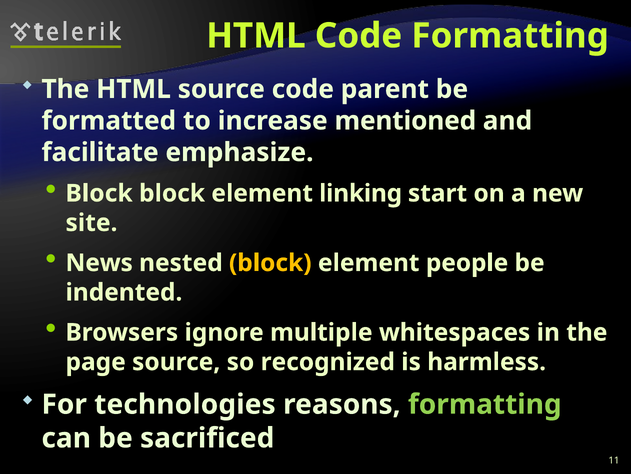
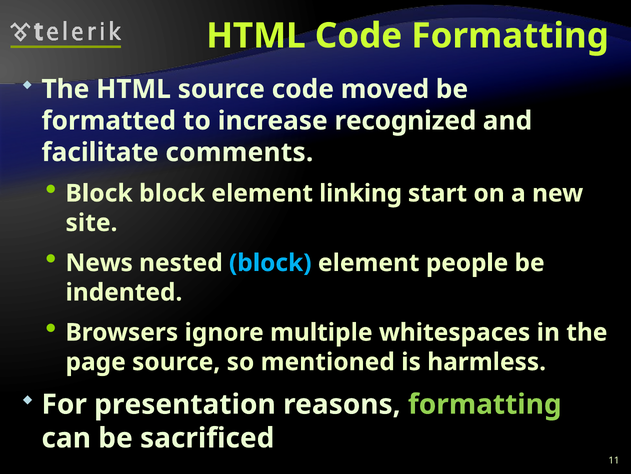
parent: parent -> moved
mentioned: mentioned -> recognized
emphasize: emphasize -> comments
block at (270, 263) colour: yellow -> light blue
recognized: recognized -> mentioned
technologies: technologies -> presentation
